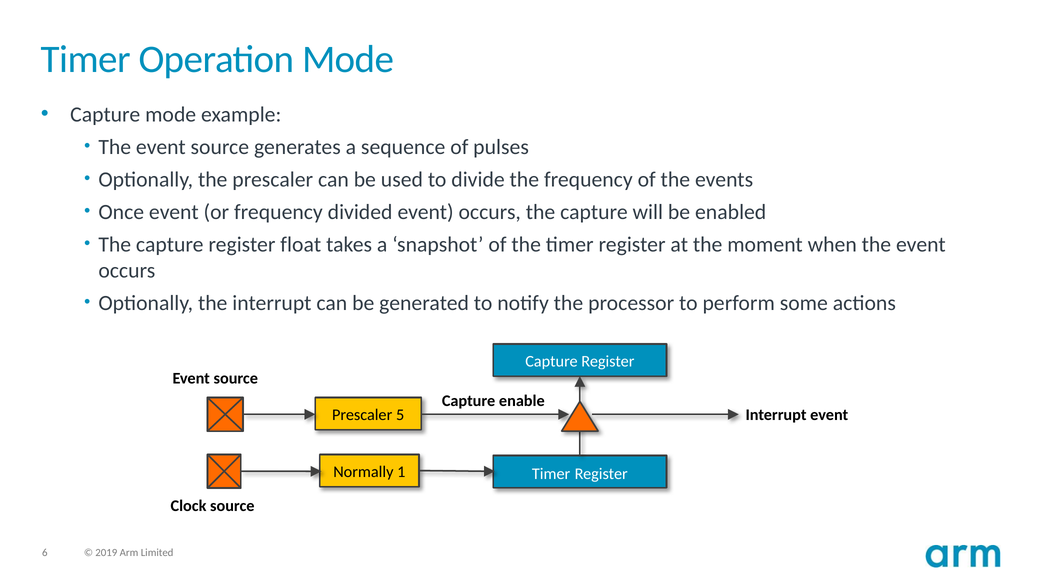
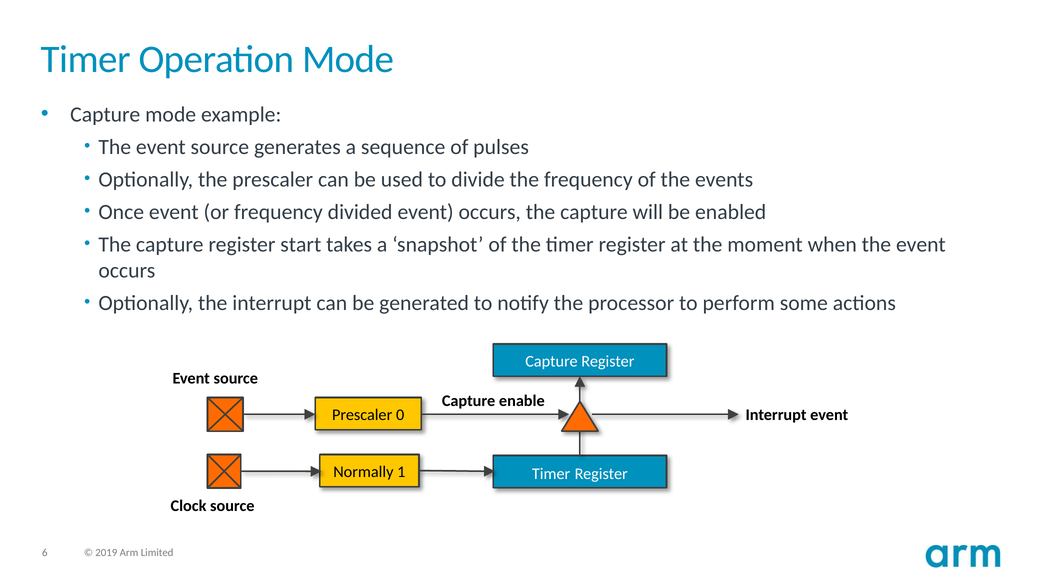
float: float -> start
5: 5 -> 0
